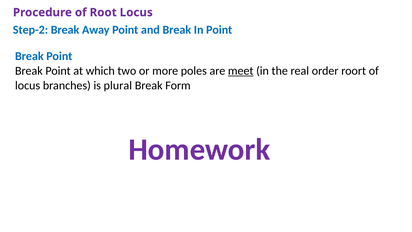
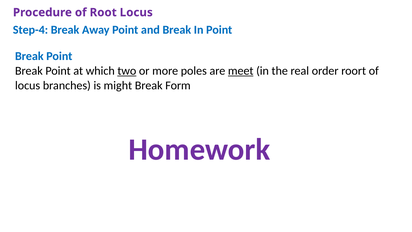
Step-2: Step-2 -> Step-4
two underline: none -> present
plural: plural -> might
